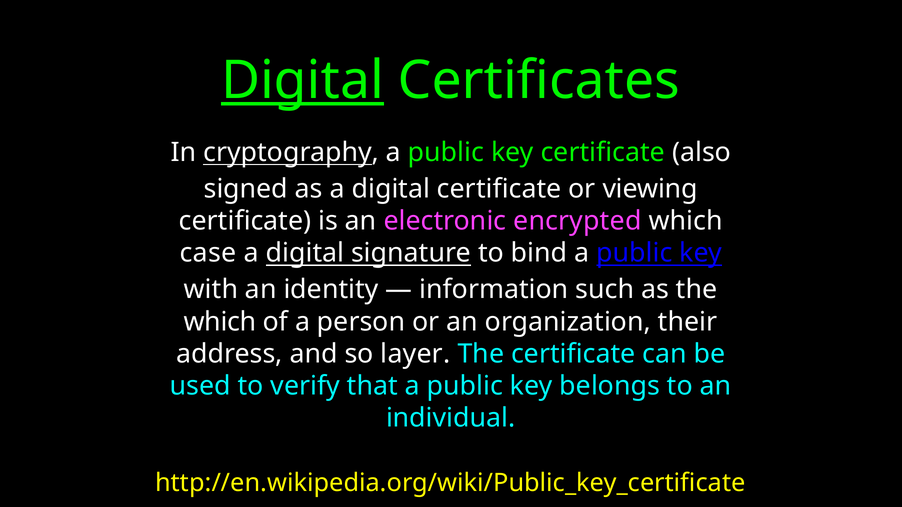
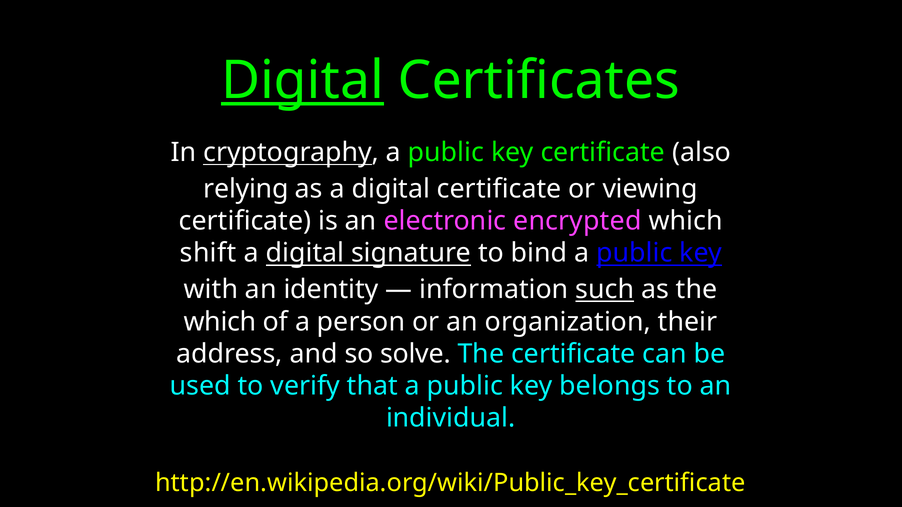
signed: signed -> relying
case: case -> shift
such underline: none -> present
layer: layer -> solve
